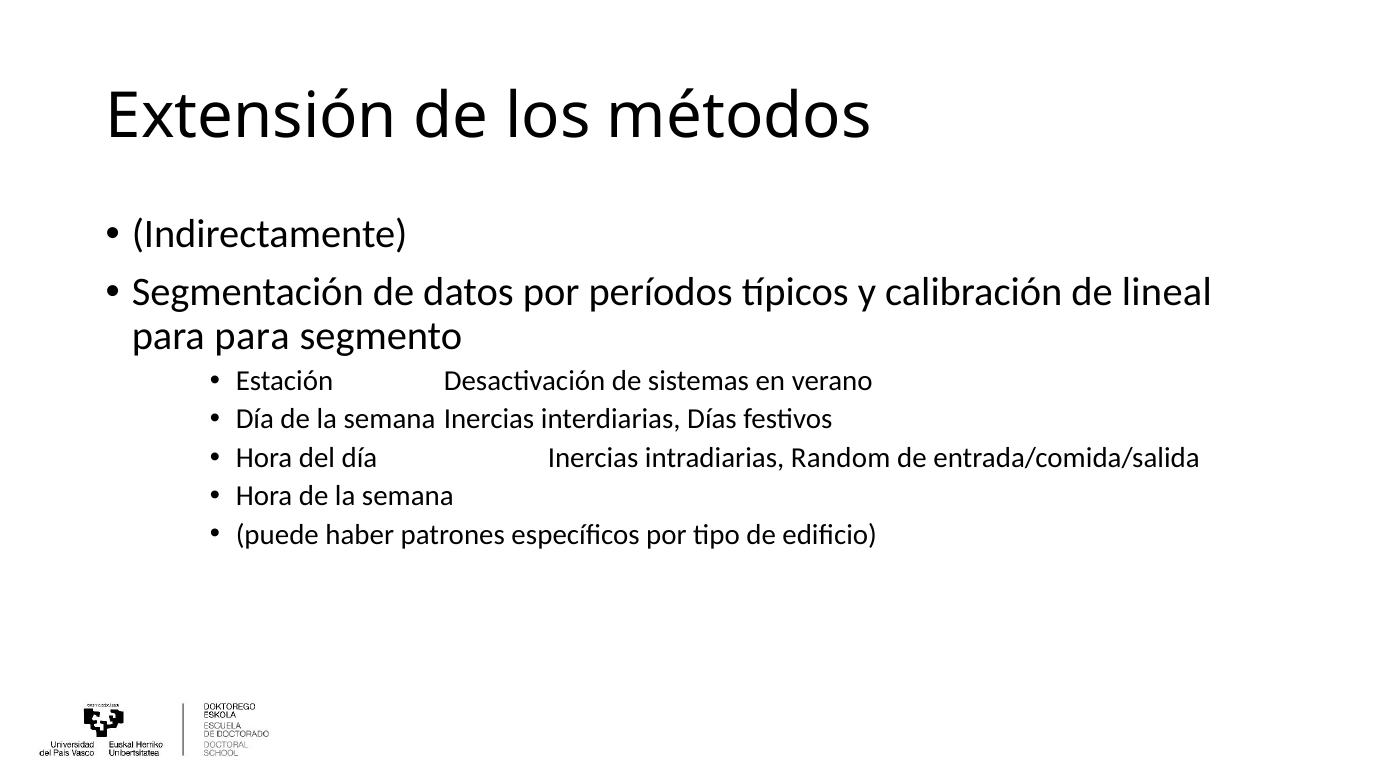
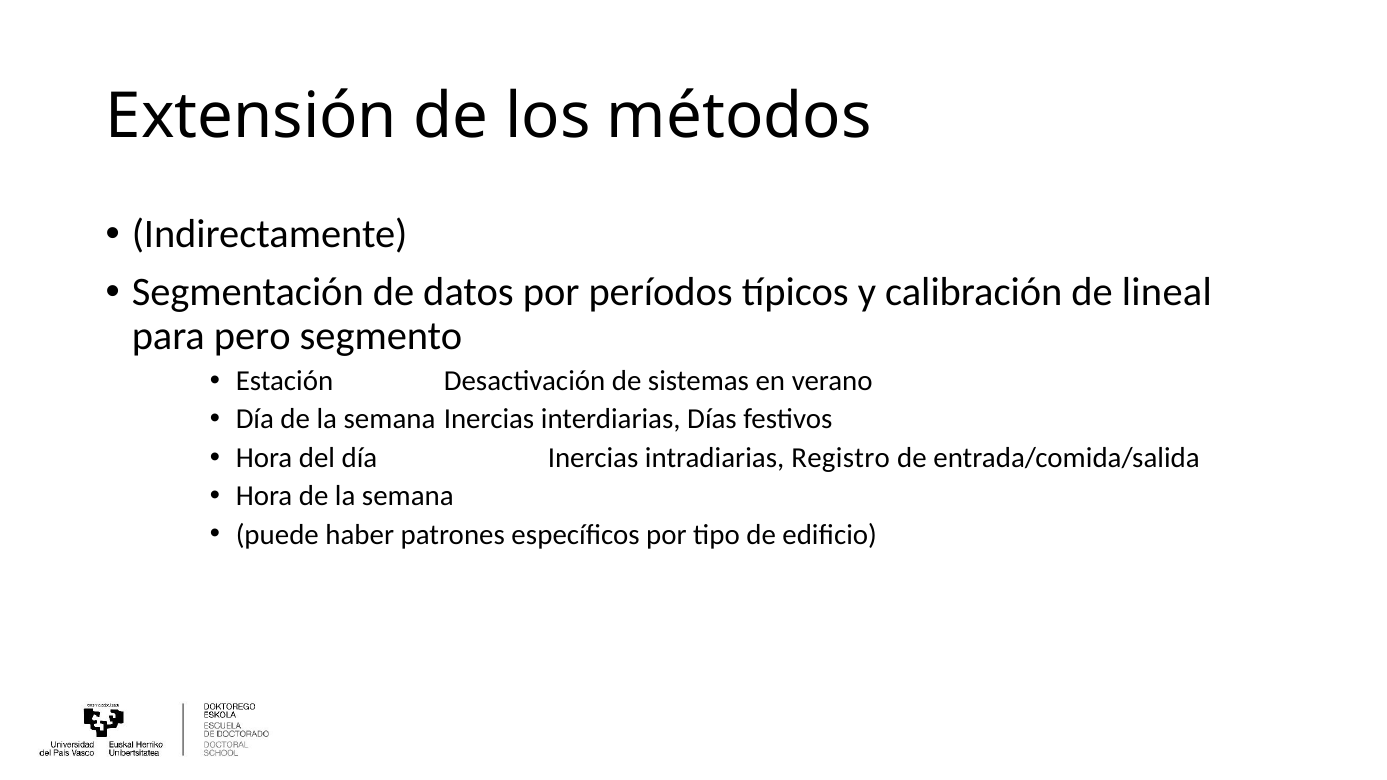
para para: para -> pero
Random: Random -> Registro
